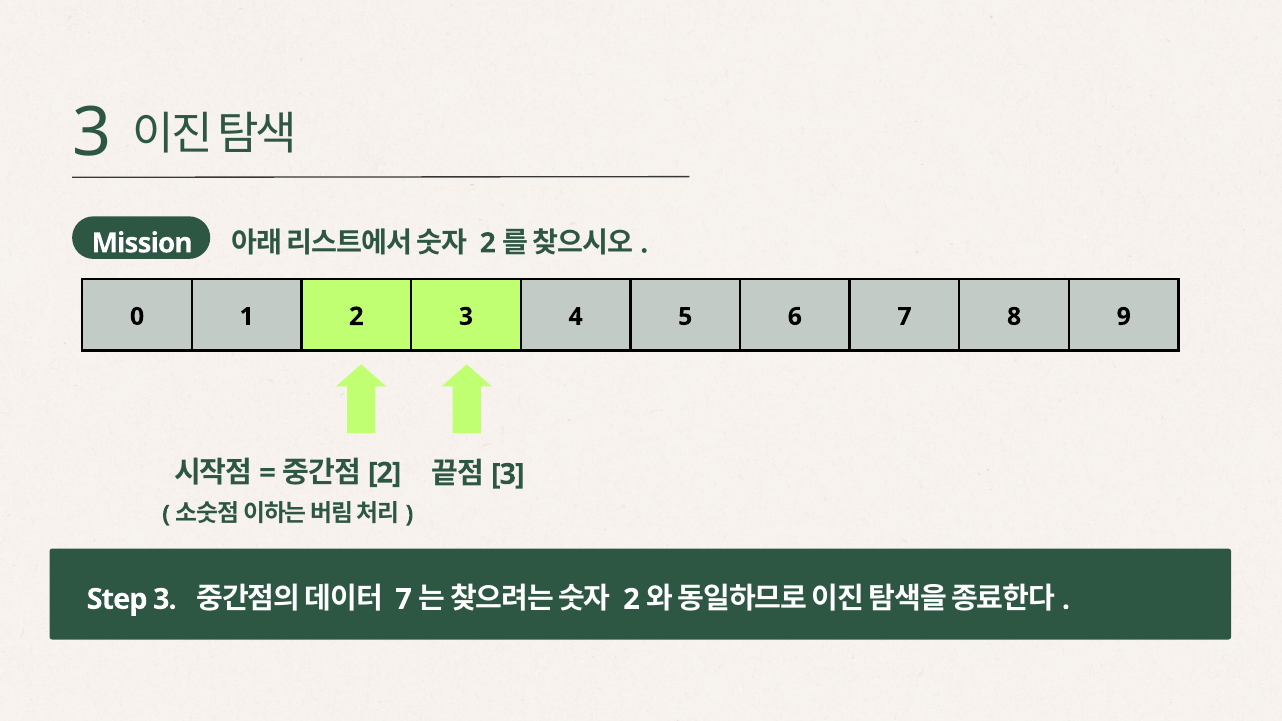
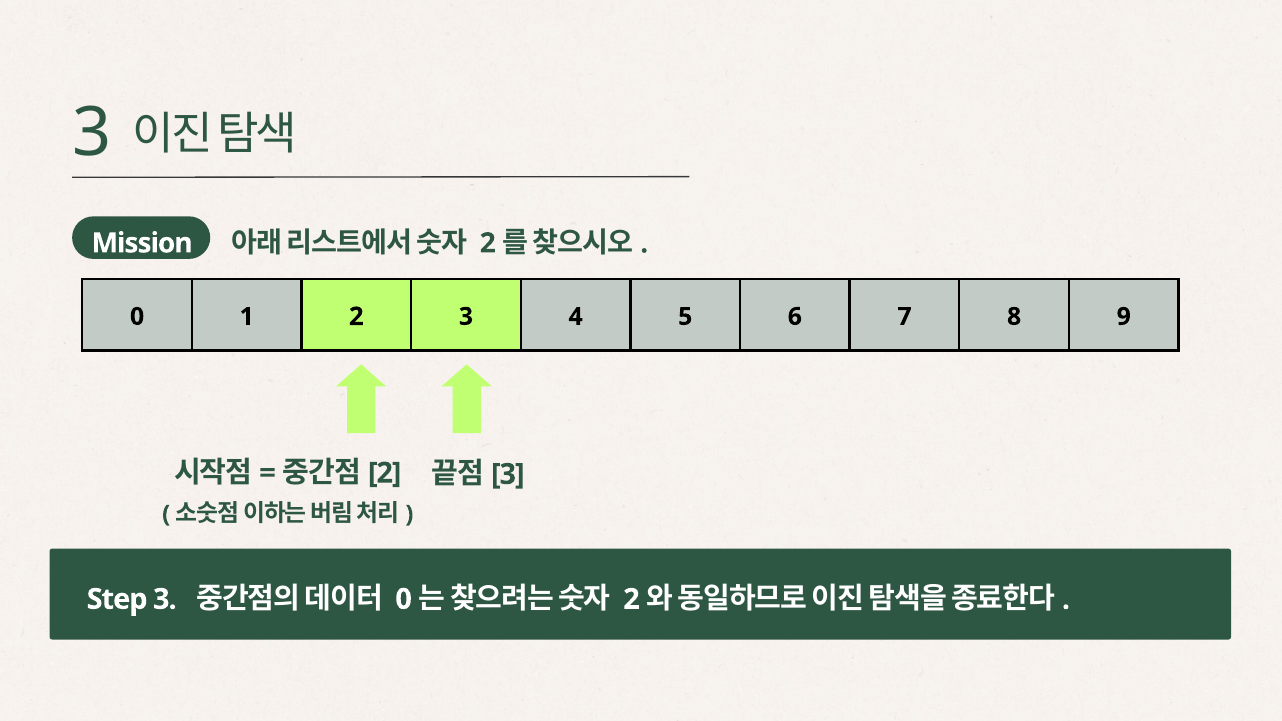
7 at (404, 599): 7 -> 0
